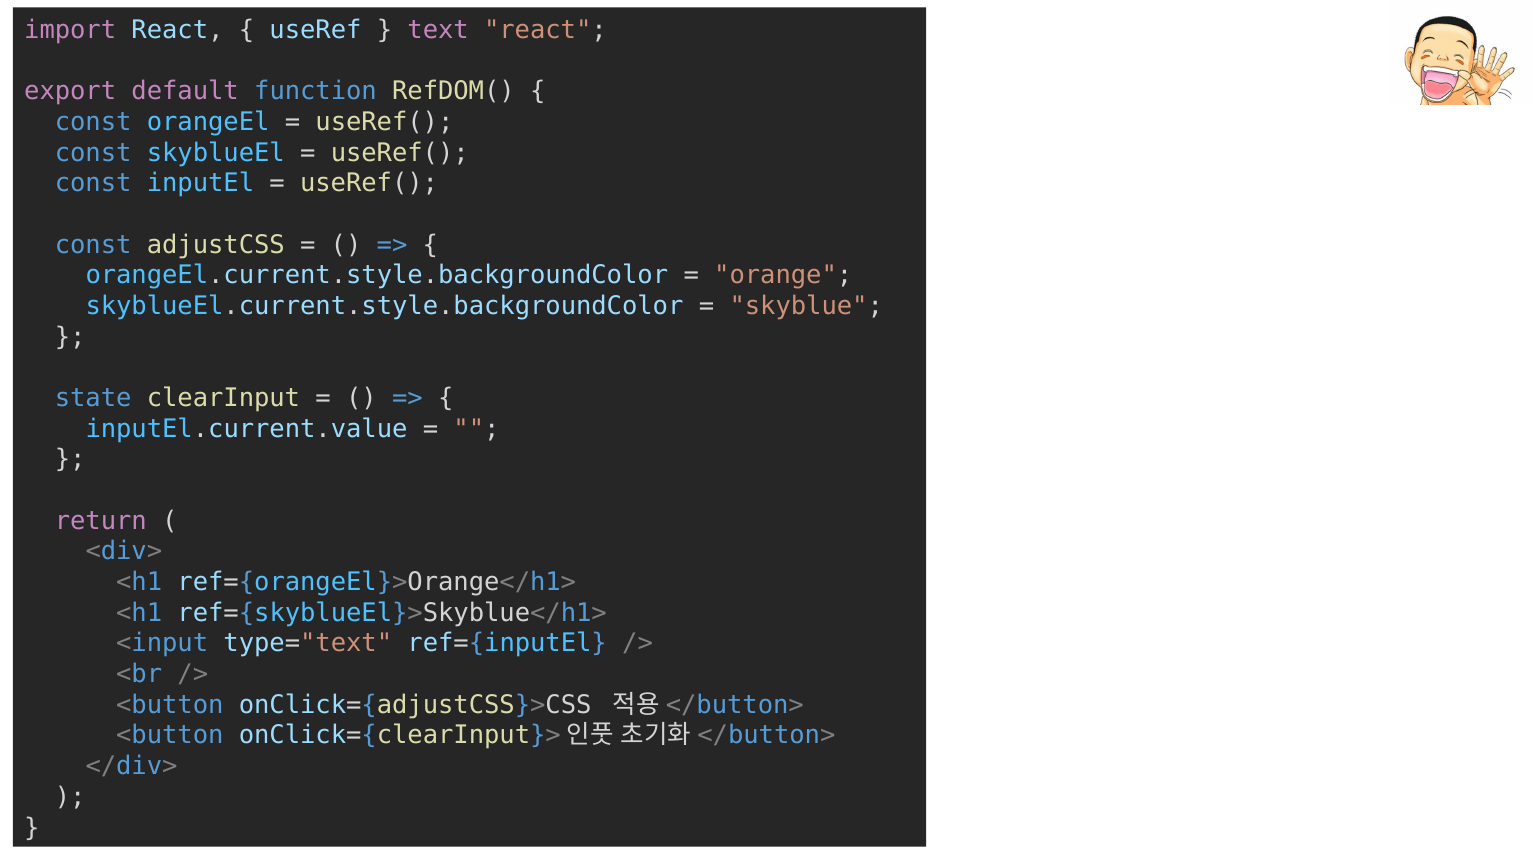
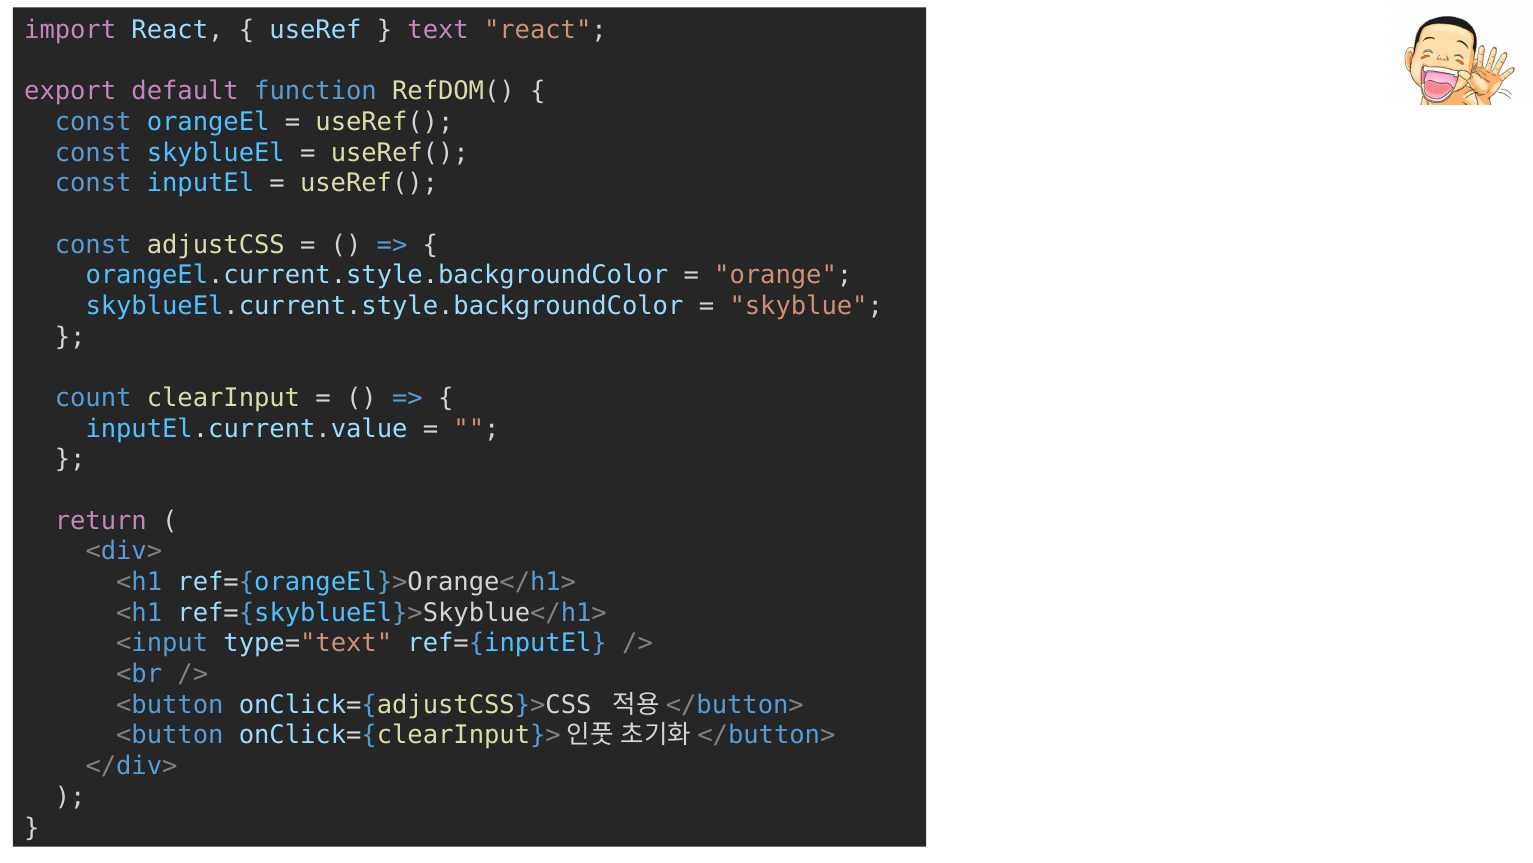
state: state -> count
